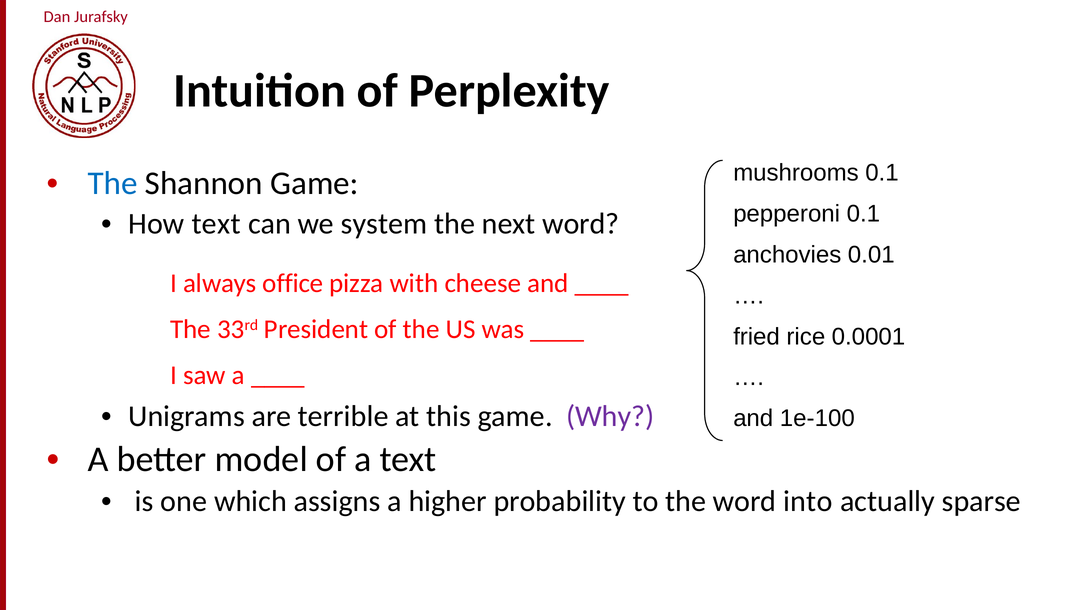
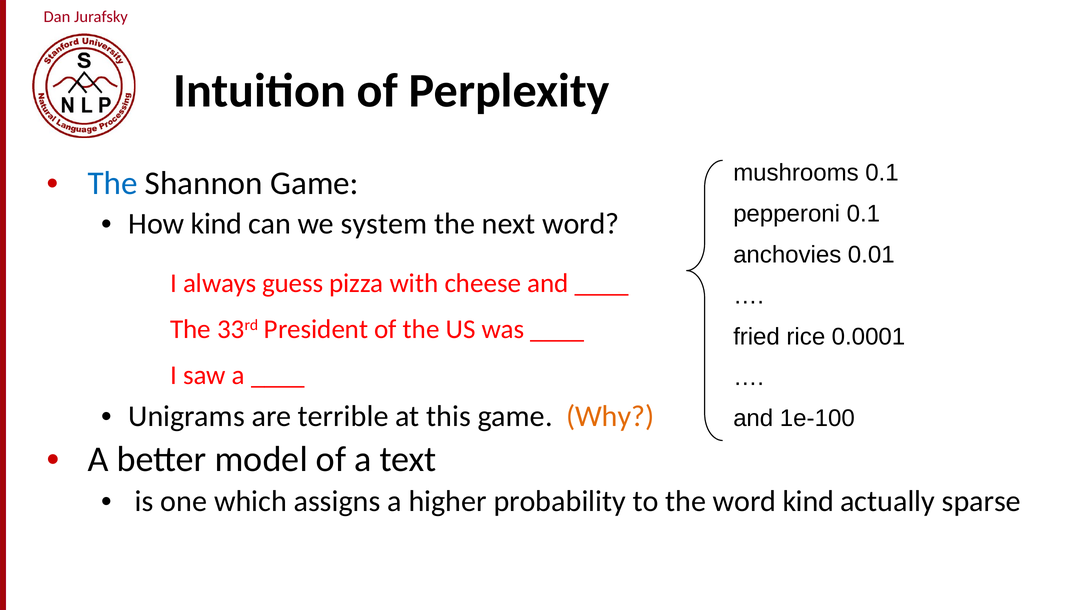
How text: text -> kind
office: office -> guess
Why colour: purple -> orange
word into: into -> kind
